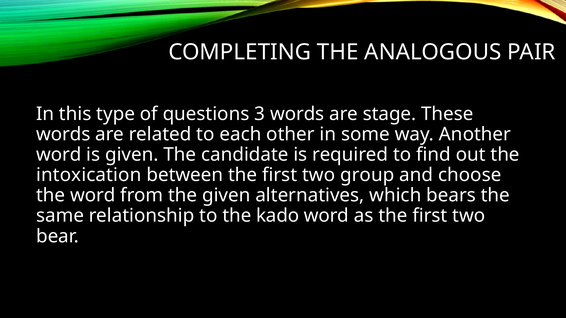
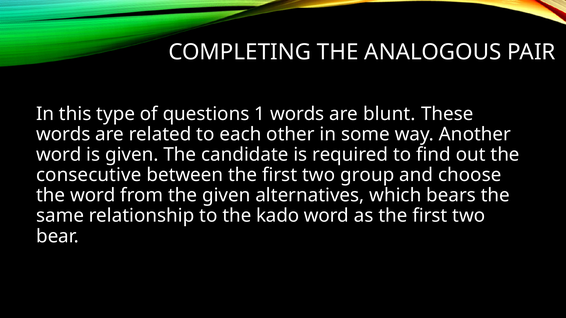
3: 3 -> 1
stage: stage -> blunt
intoxication: intoxication -> consecutive
